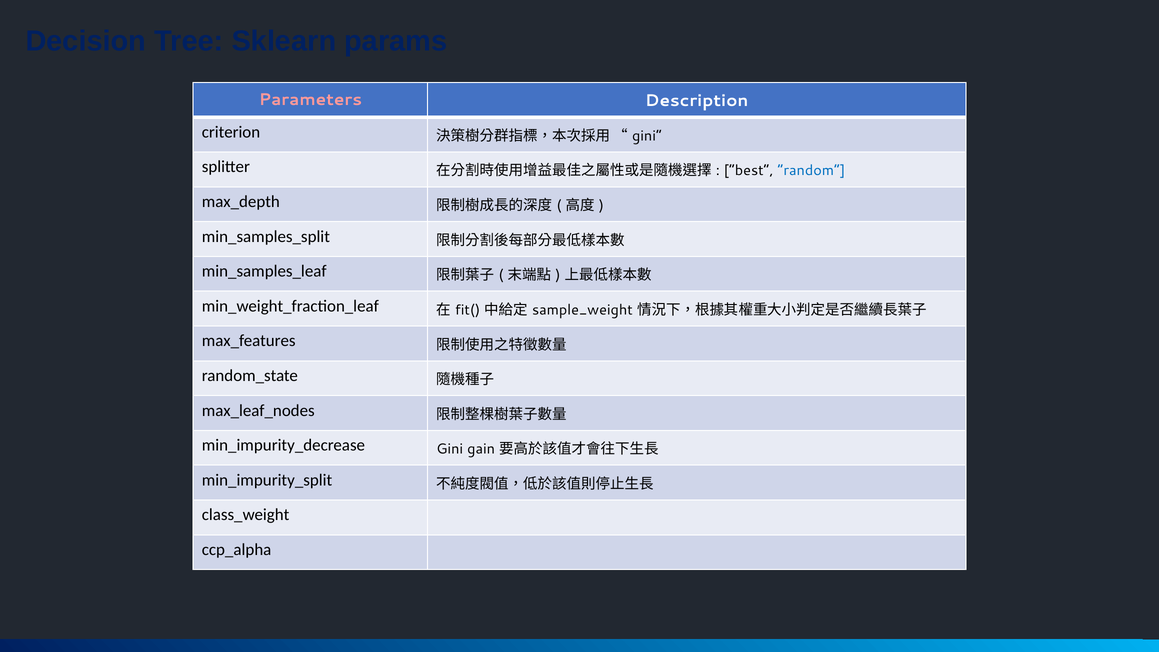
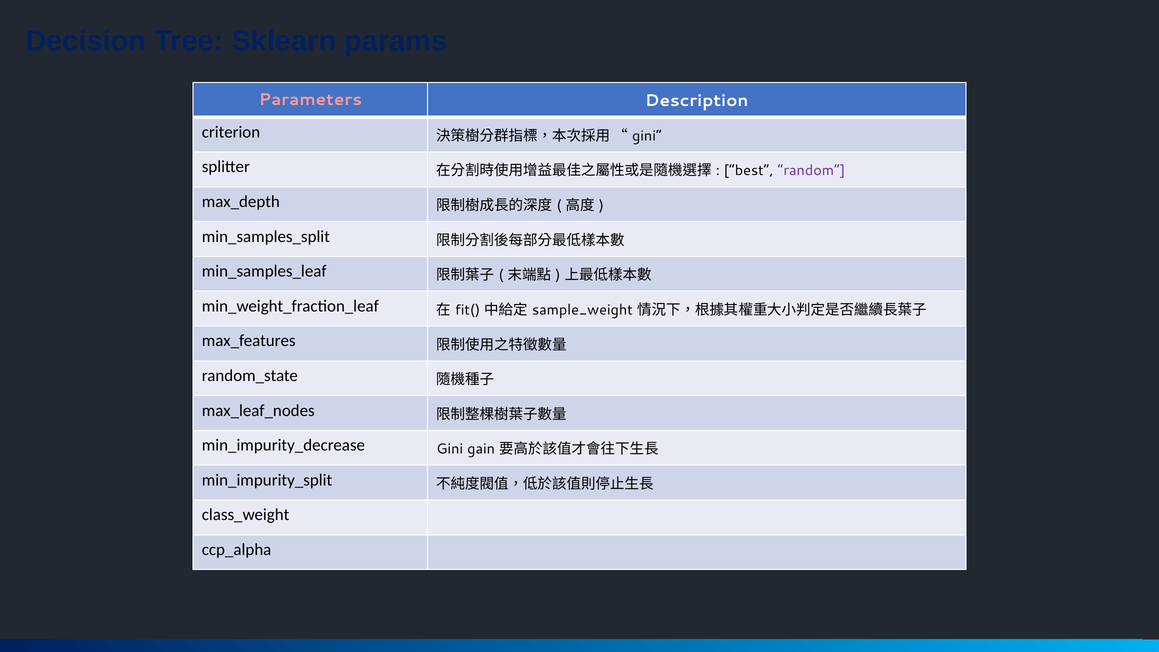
random colour: blue -> purple
